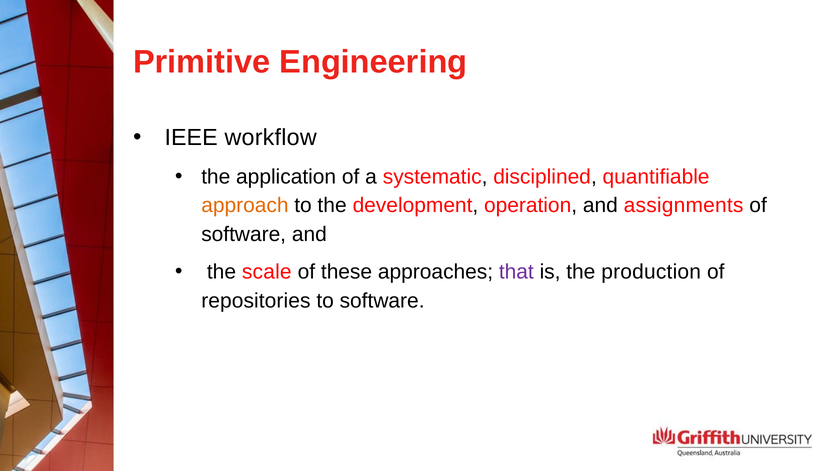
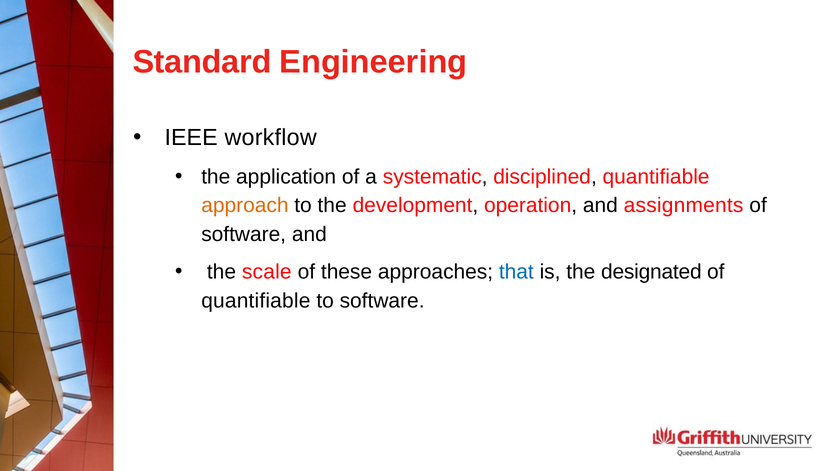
Primitive: Primitive -> Standard
that colour: purple -> blue
production: production -> designated
repositories at (256, 301): repositories -> quantifiable
